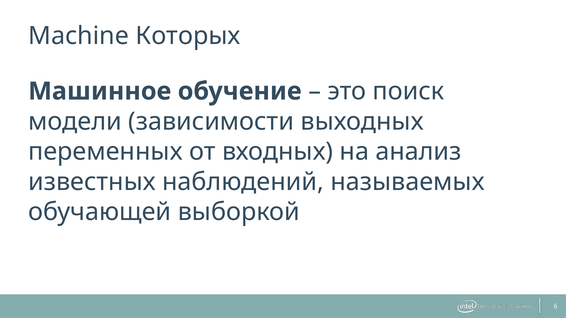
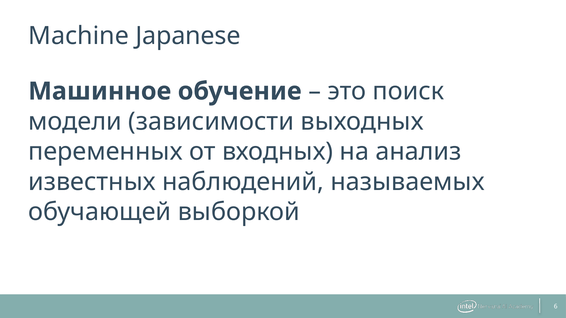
Которых: Которых -> Japanese
